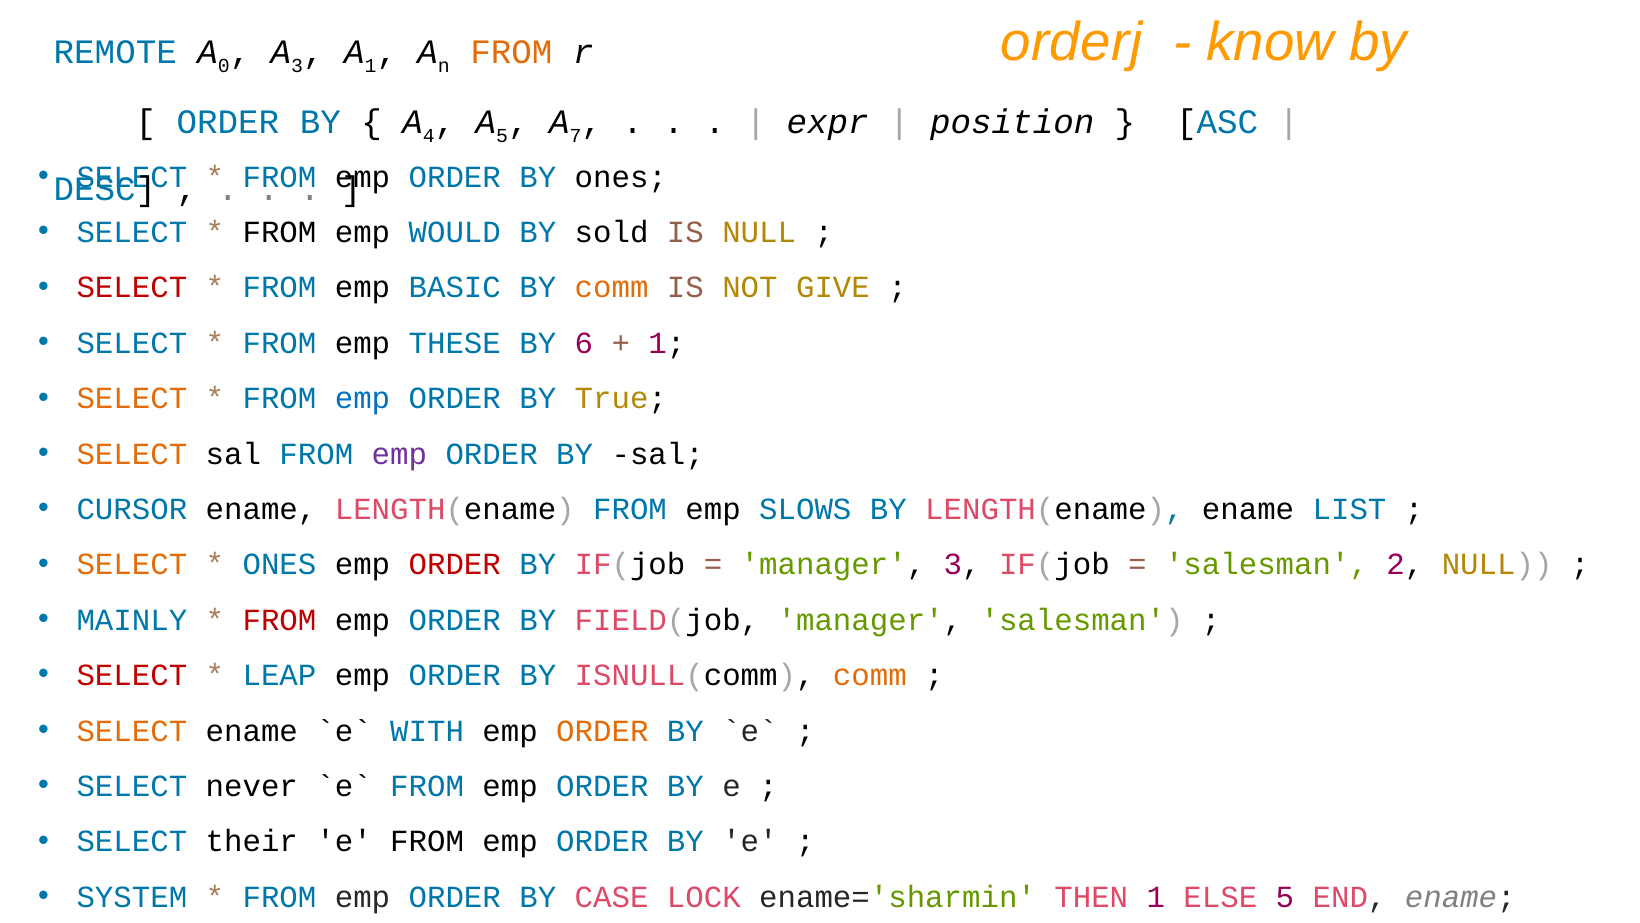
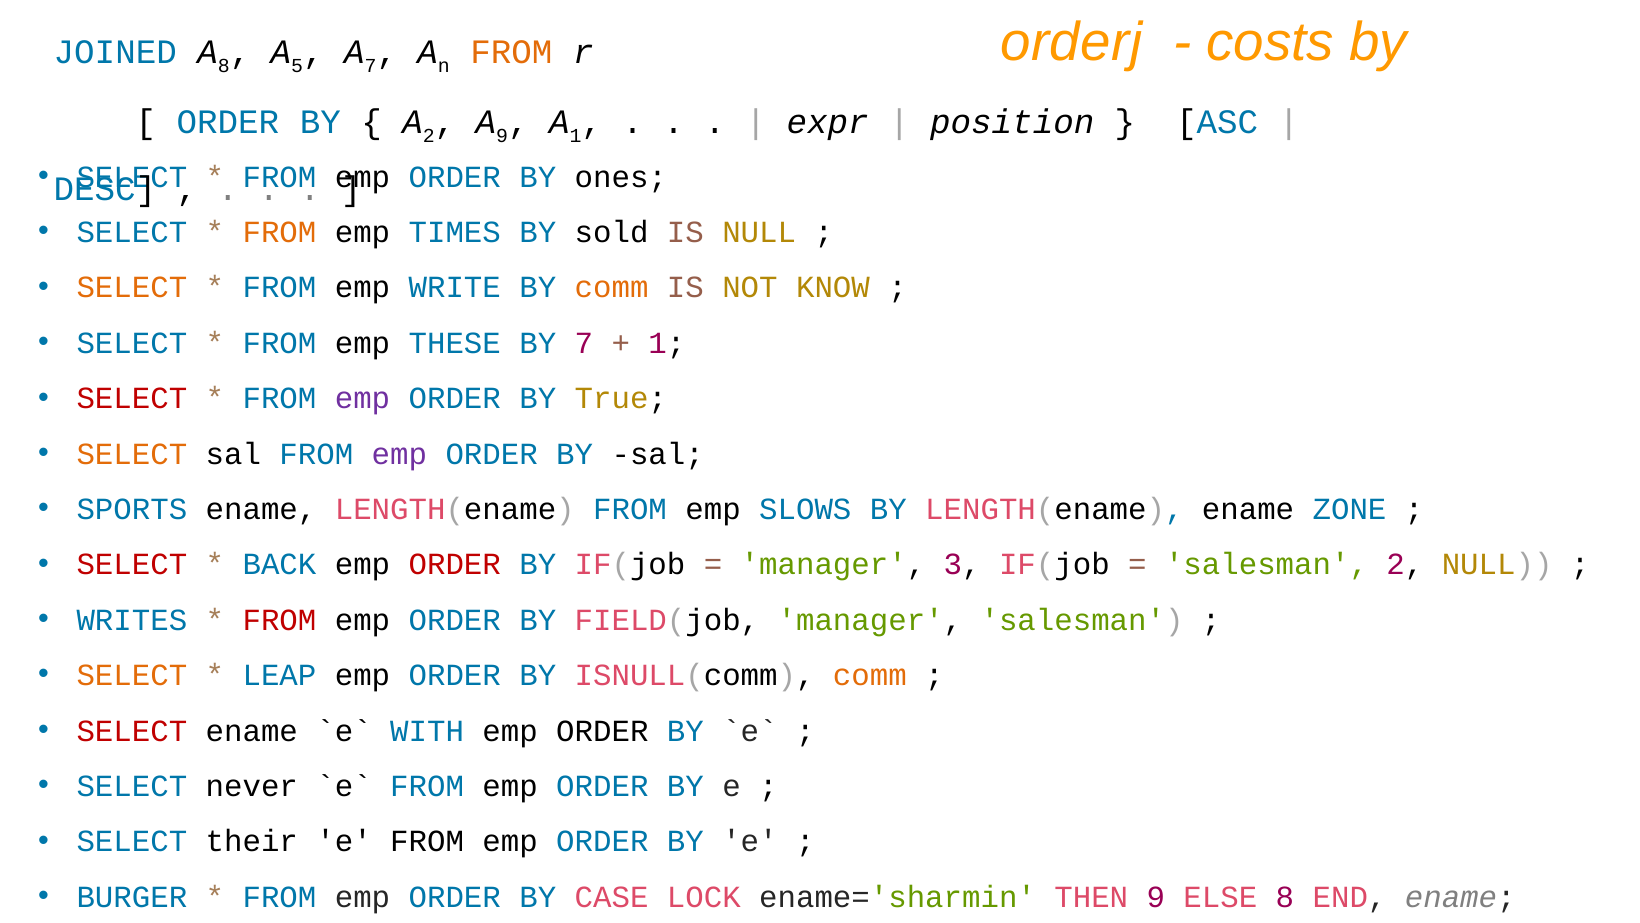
know: know -> costs
REMOTE: REMOTE -> JOINED
0 at (224, 66): 0 -> 8
3 at (297, 66): 3 -> 5
1 at (371, 66): 1 -> 7
4 at (429, 136): 4 -> 2
5 at (502, 136): 5 -> 9
7 at (575, 136): 7 -> 1
FROM at (279, 232) colour: black -> orange
WOULD: WOULD -> TIMES
SELECT at (132, 288) colour: red -> orange
BASIC: BASIC -> WRITE
GIVE: GIVE -> KNOW
BY 6: 6 -> 7
SELECT at (132, 398) colour: orange -> red
emp at (362, 398) colour: blue -> purple
CURSOR: CURSOR -> SPORTS
LIST: LIST -> ZONE
SELECT at (132, 564) colour: orange -> red
ONES at (279, 564): ONES -> BACK
MAINLY: MAINLY -> WRITES
SELECT at (132, 675) colour: red -> orange
SELECT at (132, 730) colour: orange -> red
ORDER at (602, 730) colour: orange -> black
SYSTEM: SYSTEM -> BURGER
THEN 1: 1 -> 9
ELSE 5: 5 -> 8
